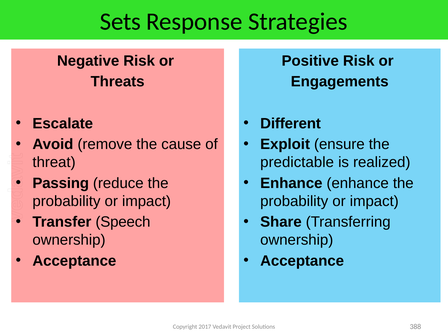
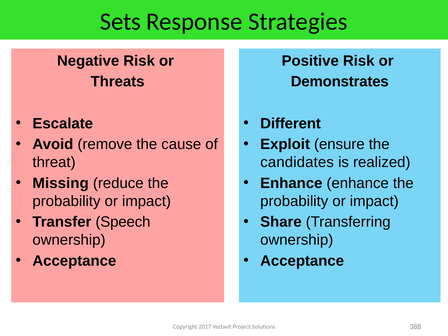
Engagements: Engagements -> Demonstrates
predictable: predictable -> candidates
Passing: Passing -> Missing
